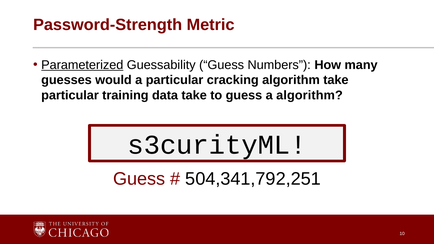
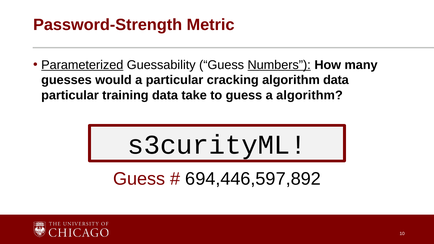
Numbers underline: none -> present
algorithm take: take -> data
504,341,792,251: 504,341,792,251 -> 694,446,597,892
